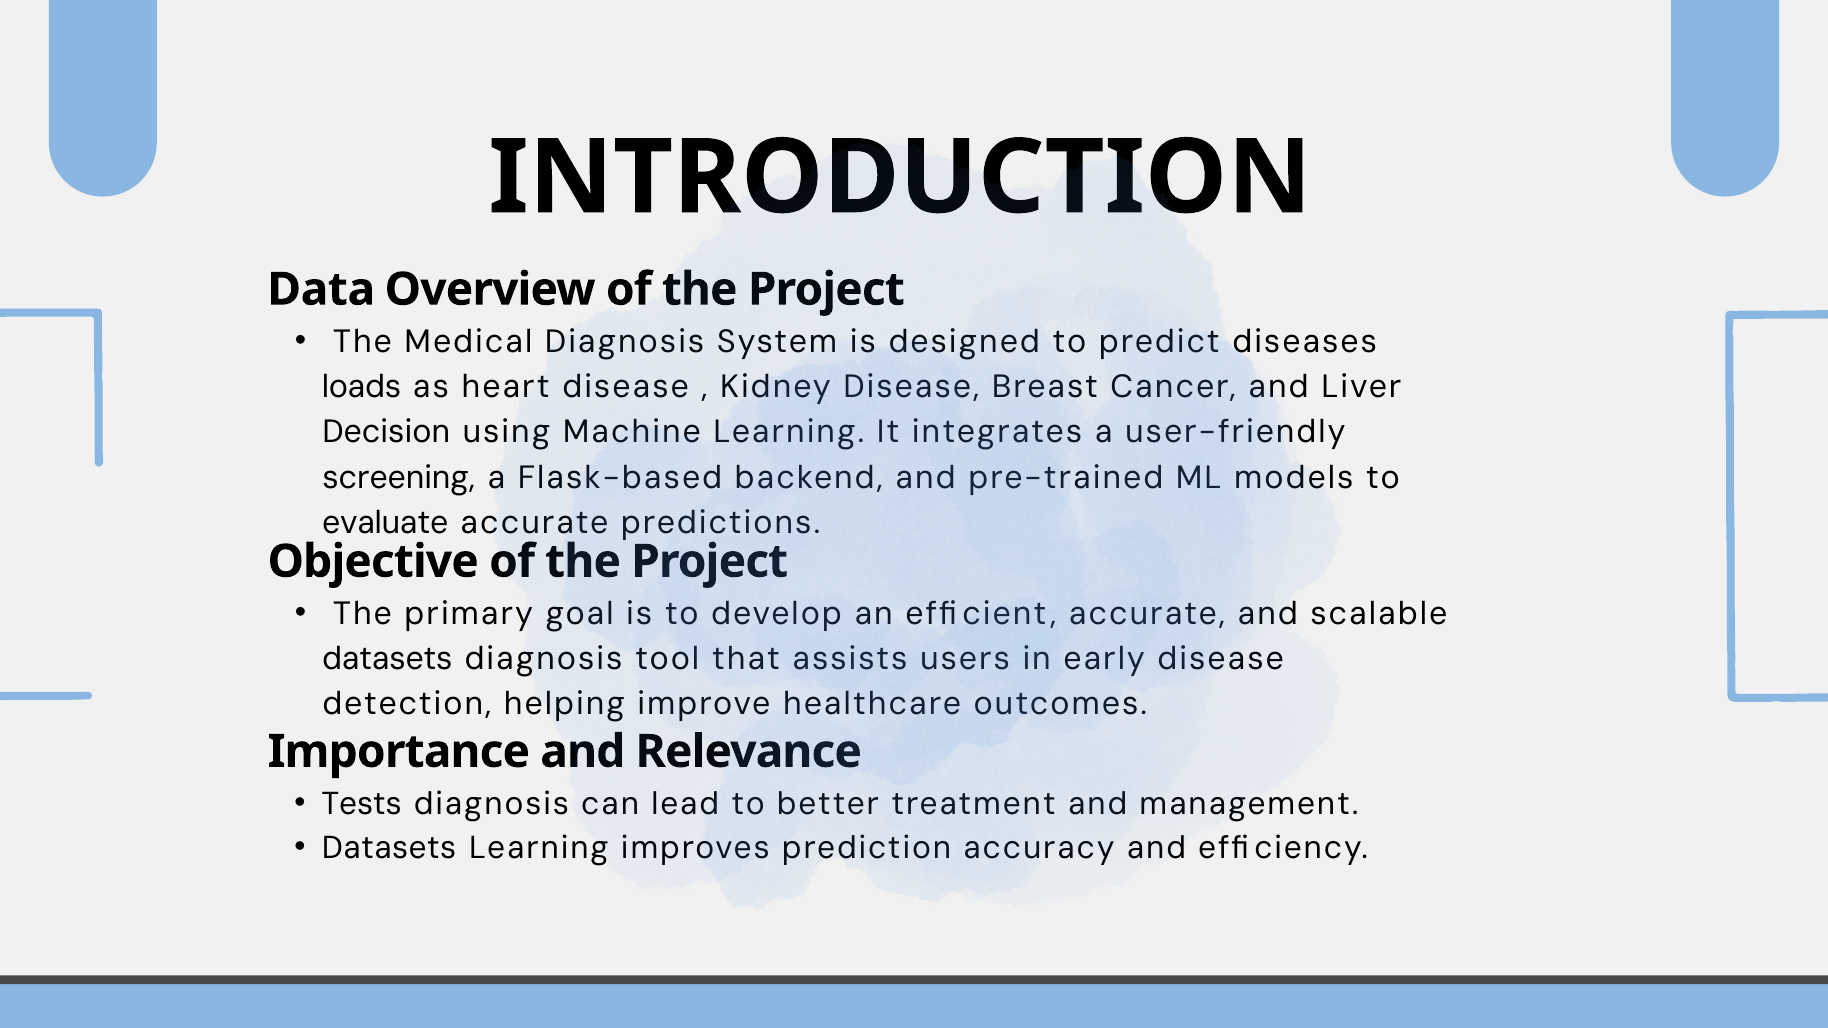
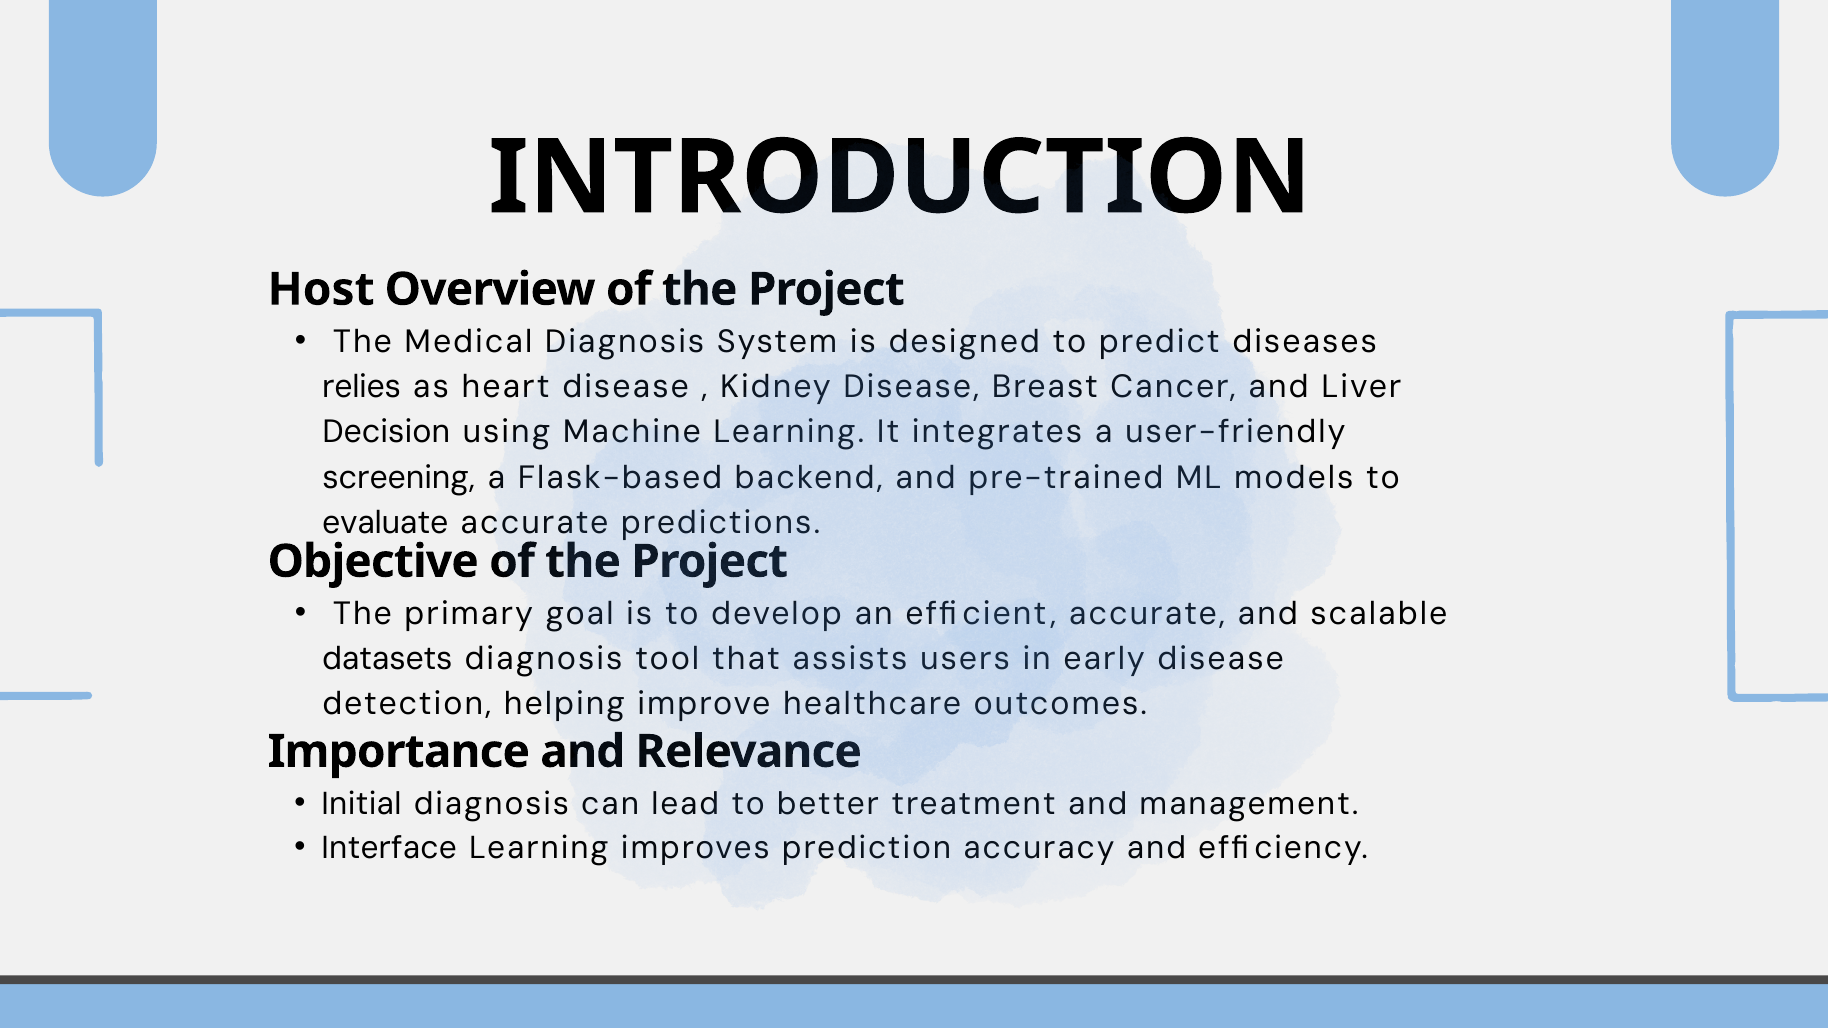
Data: Data -> Host
loads: loads -> relies
Tests: Tests -> Initial
Datasets at (389, 848): Datasets -> Interface
